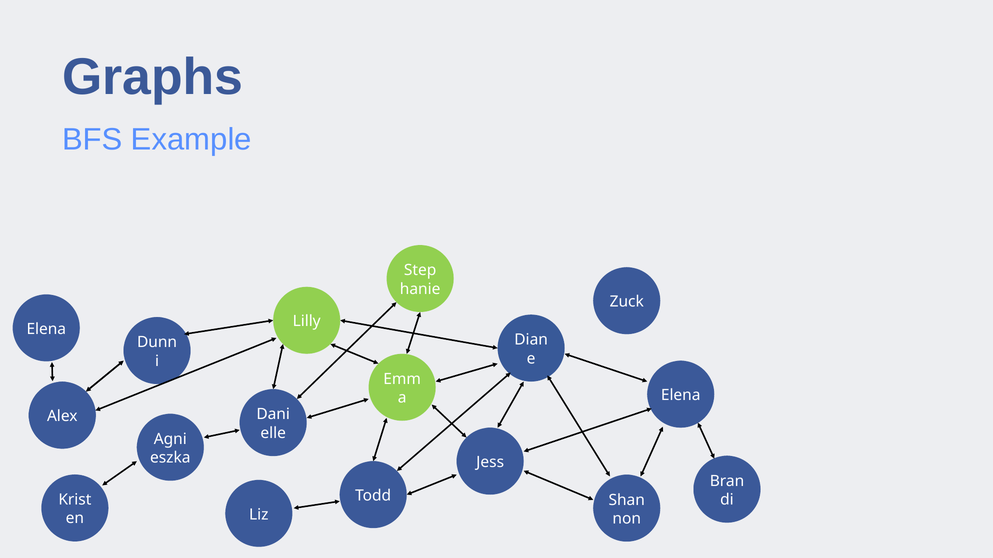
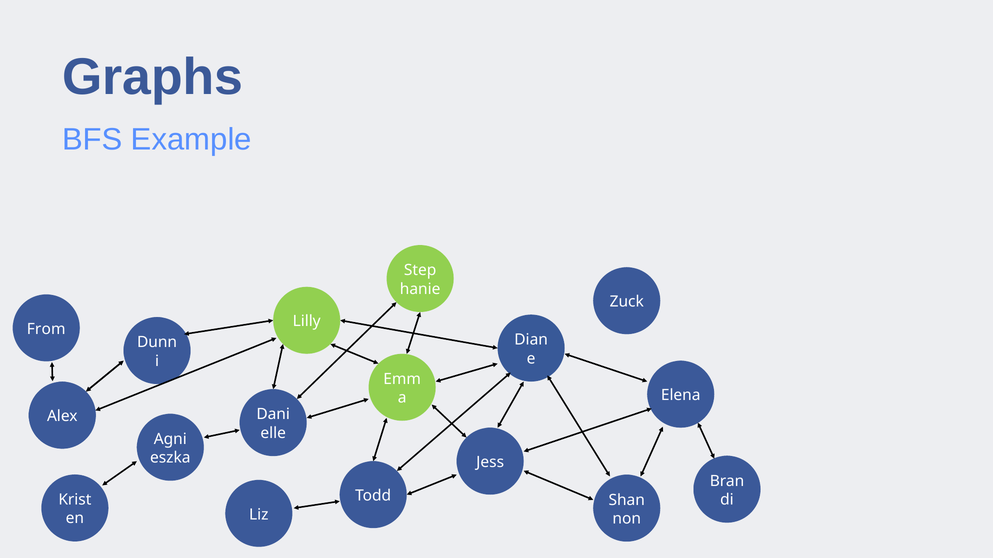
Elena at (46, 329): Elena -> From
